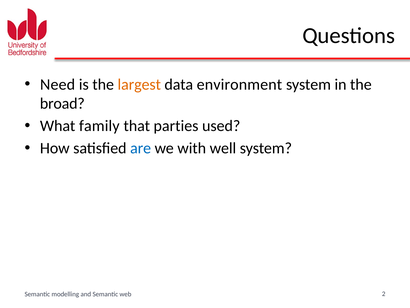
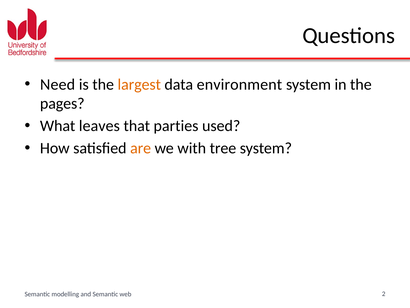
broad: broad -> pages
family: family -> leaves
are colour: blue -> orange
well: well -> tree
